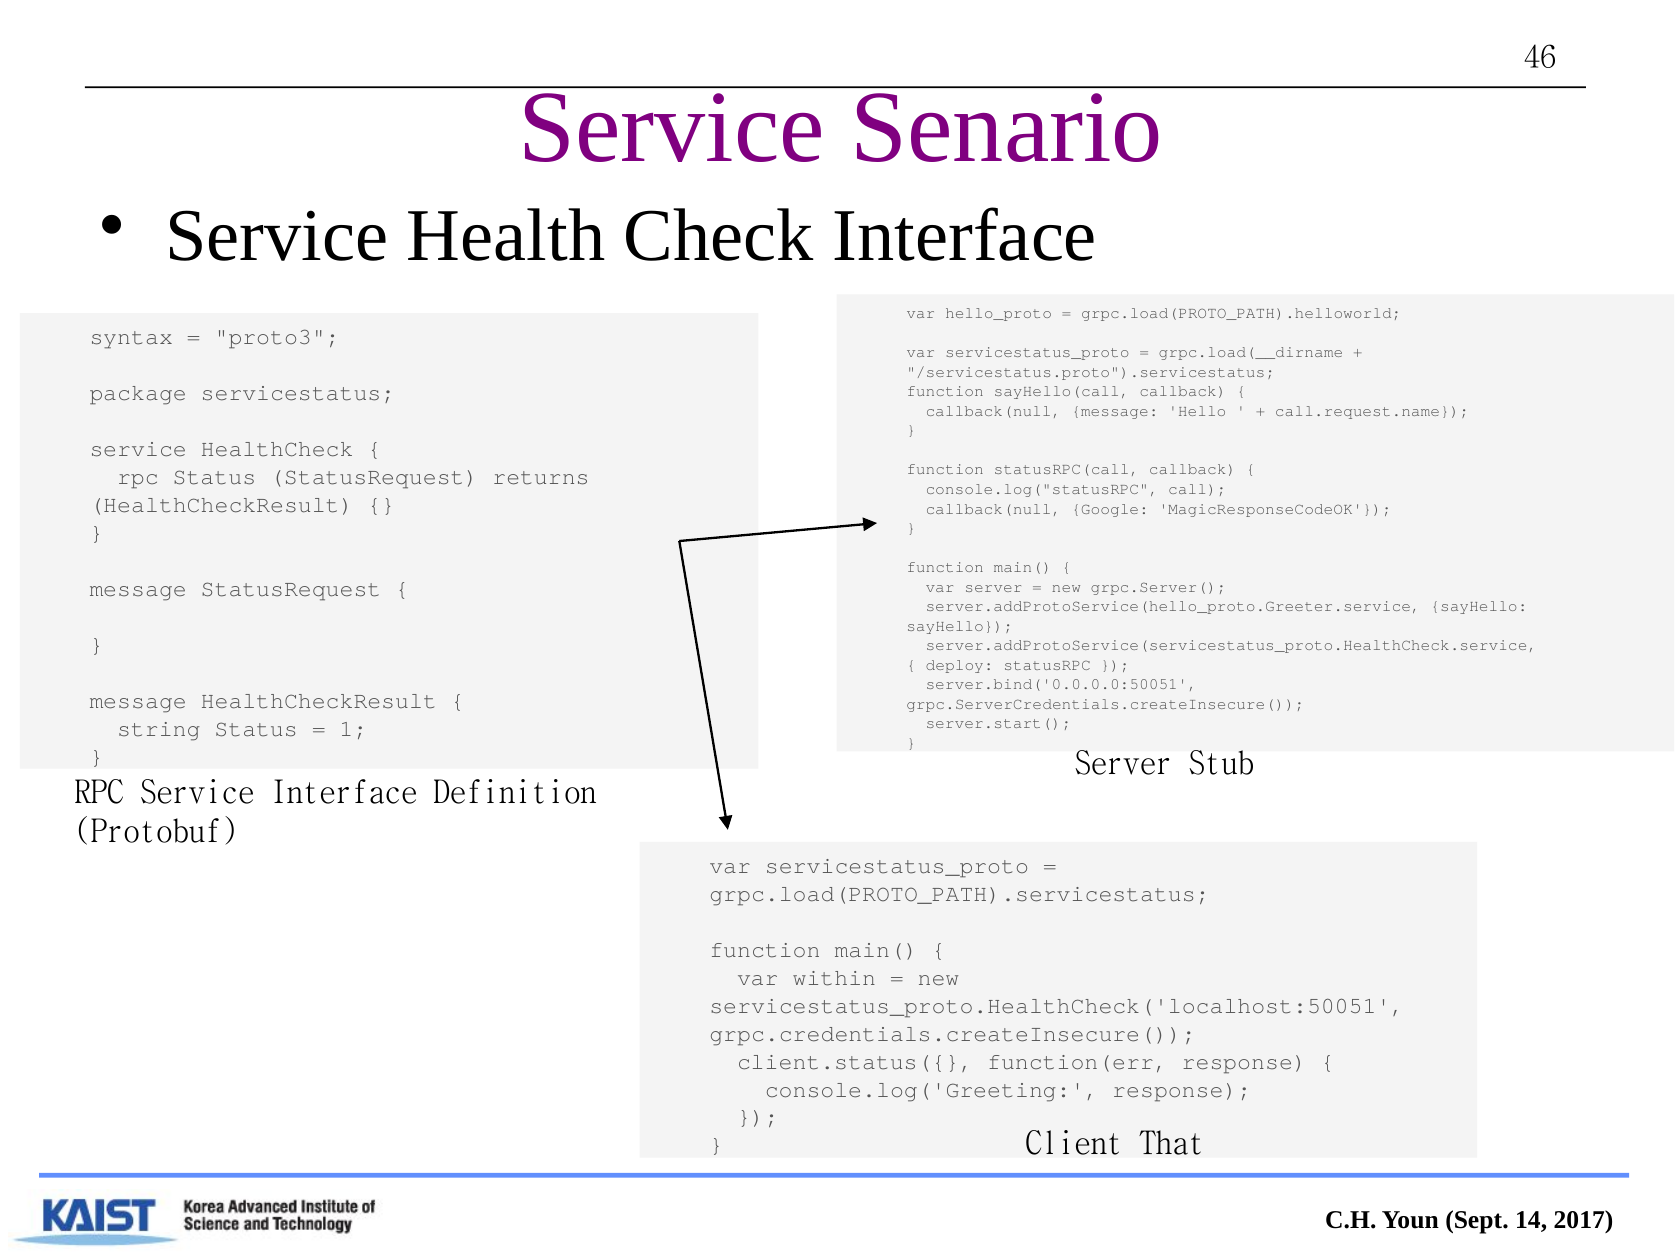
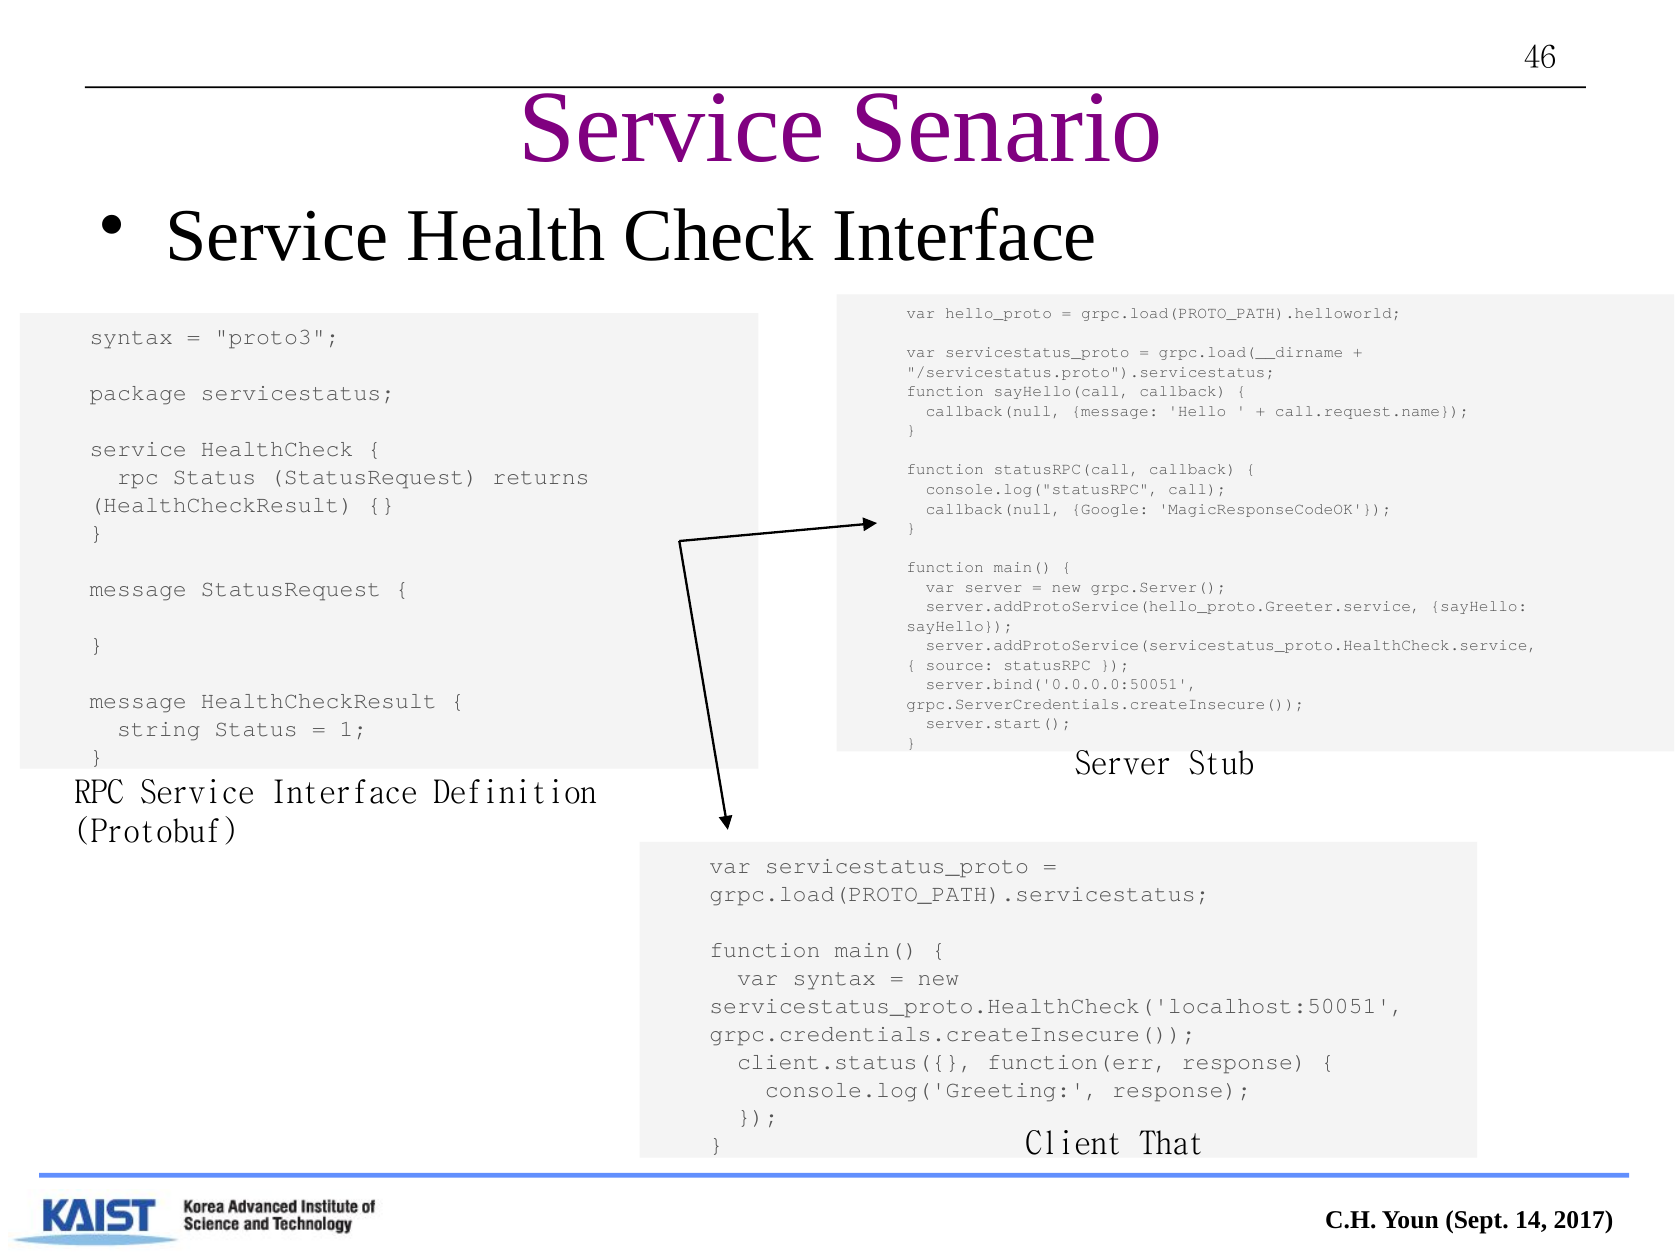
deploy: deploy -> source
var within: within -> syntax
